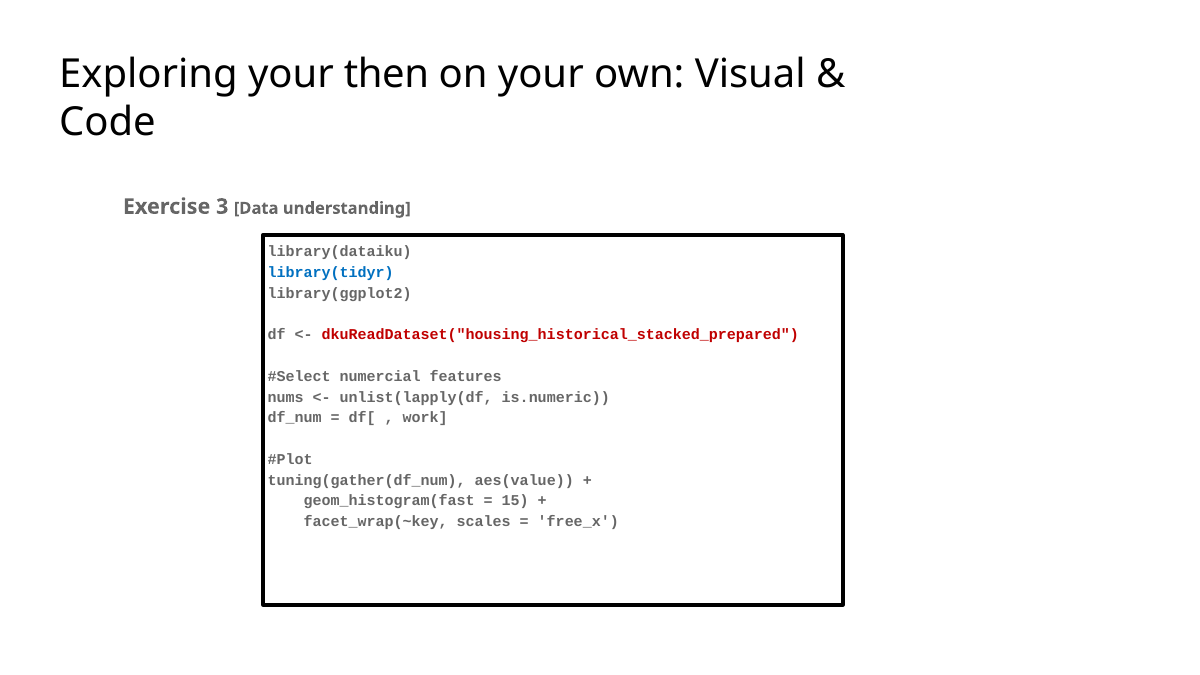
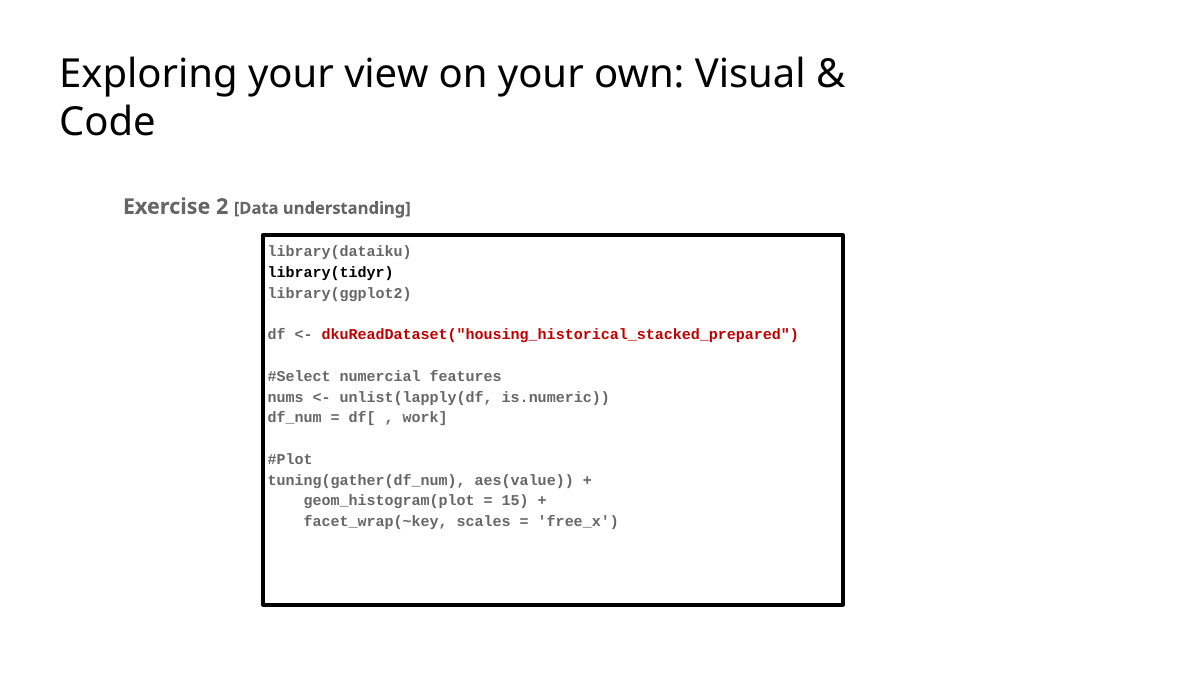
then: then -> view
3: 3 -> 2
library(tidyr colour: blue -> black
geom_histogram(fast: geom_histogram(fast -> geom_histogram(plot
